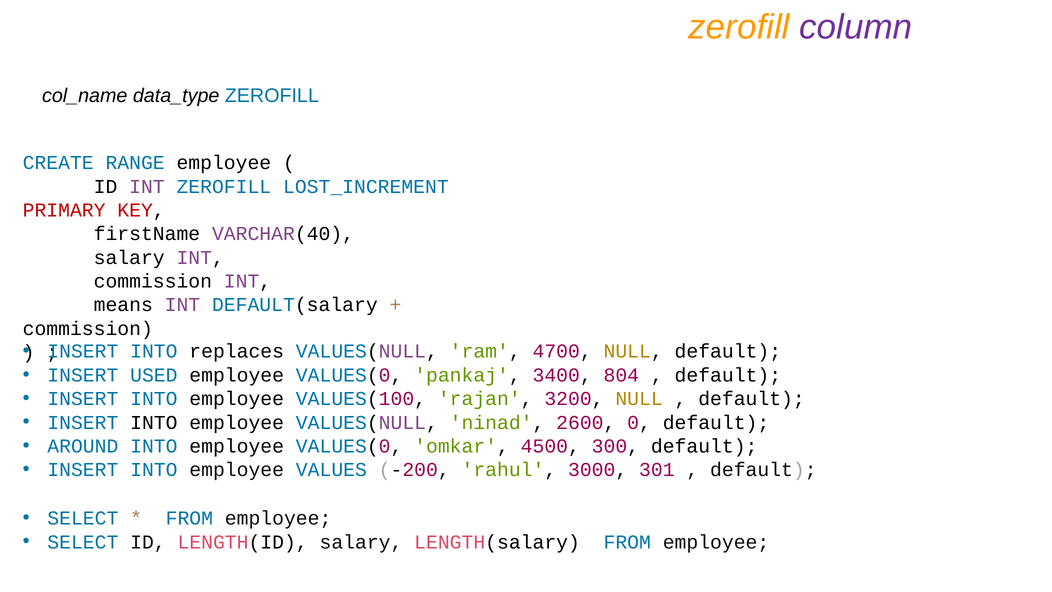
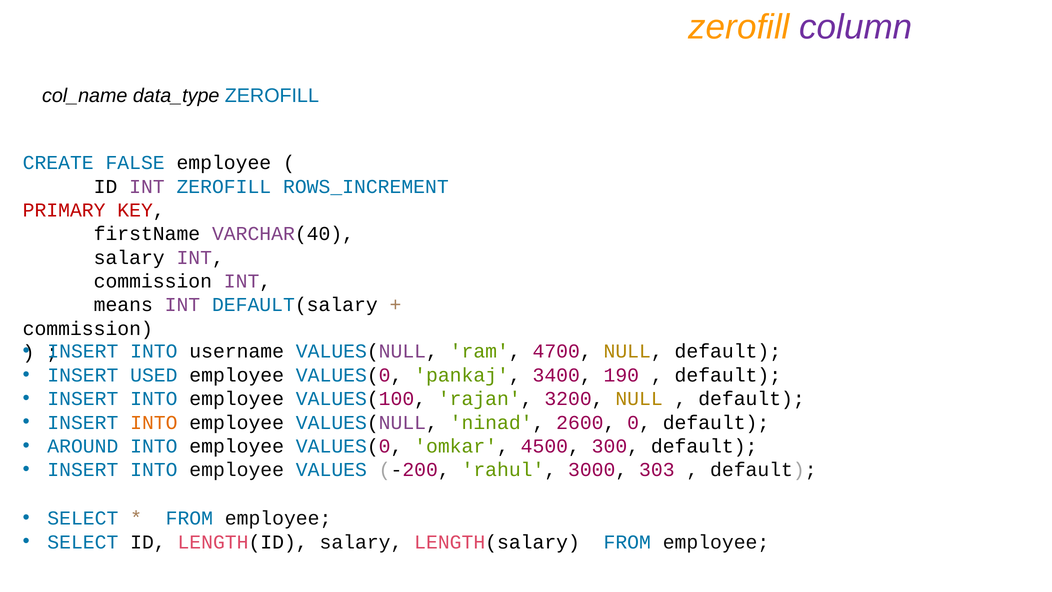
RANGE: RANGE -> FALSE
LOST_INCREMENT: LOST_INCREMENT -> ROWS_INCREMENT
replaces: replaces -> username
804: 804 -> 190
INTO at (154, 422) colour: black -> orange
301: 301 -> 303
